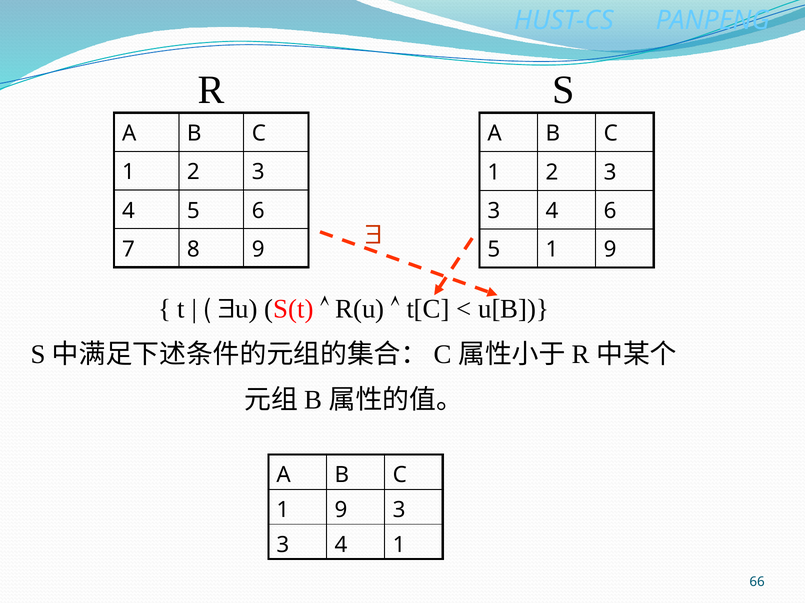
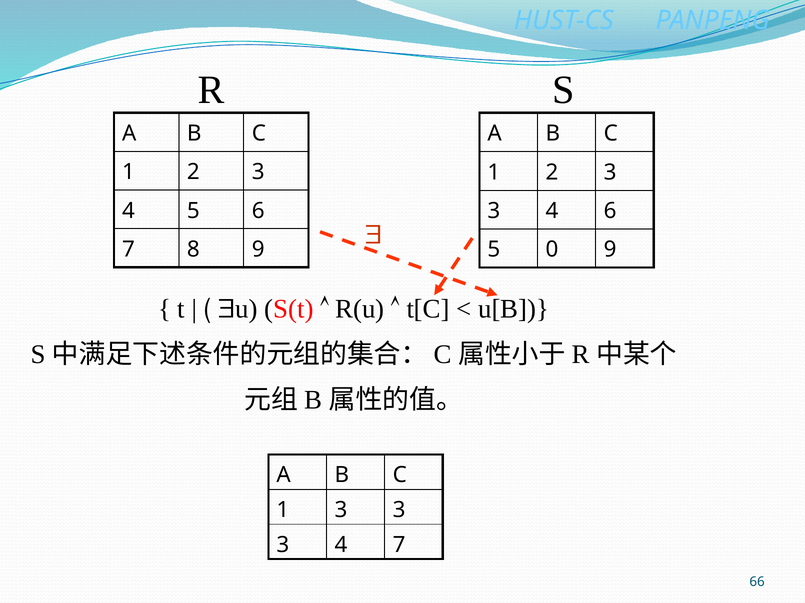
1 at (552, 250): 1 -> 0
9 at (341, 511): 9 -> 3
4 1: 1 -> 7
